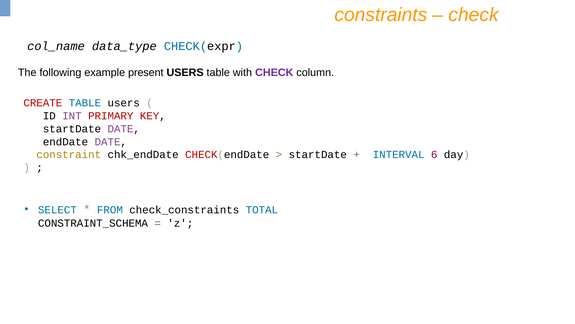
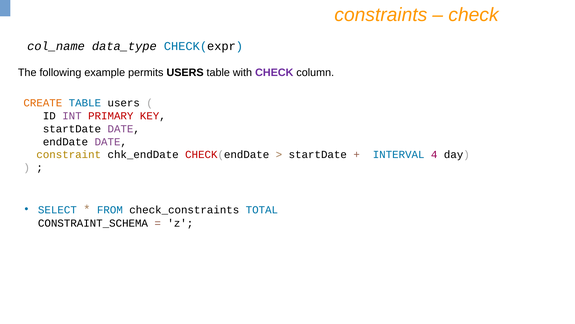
present: present -> permits
CREATE colour: red -> orange
6: 6 -> 4
